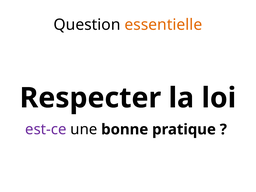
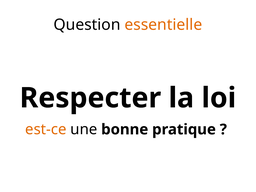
est-ce colour: purple -> orange
